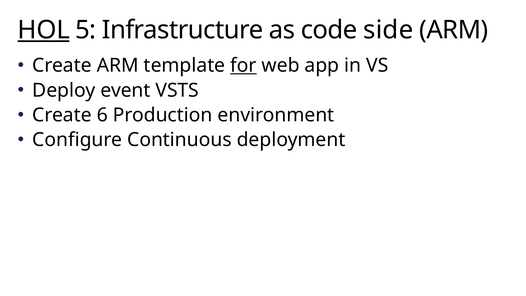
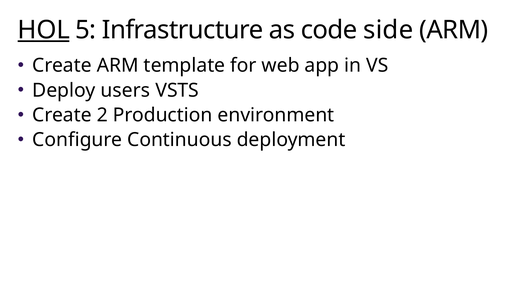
for underline: present -> none
event: event -> users
6: 6 -> 2
